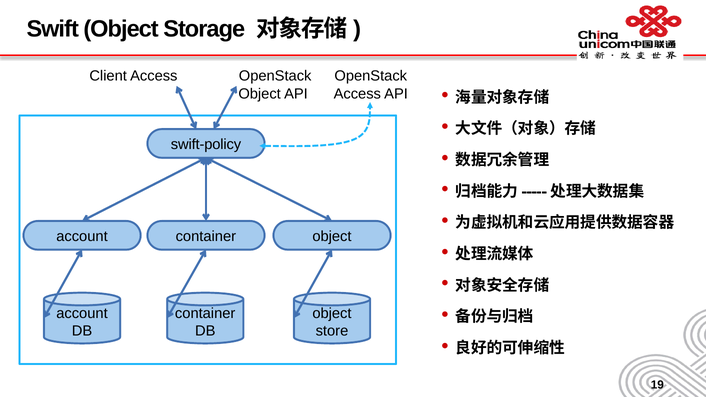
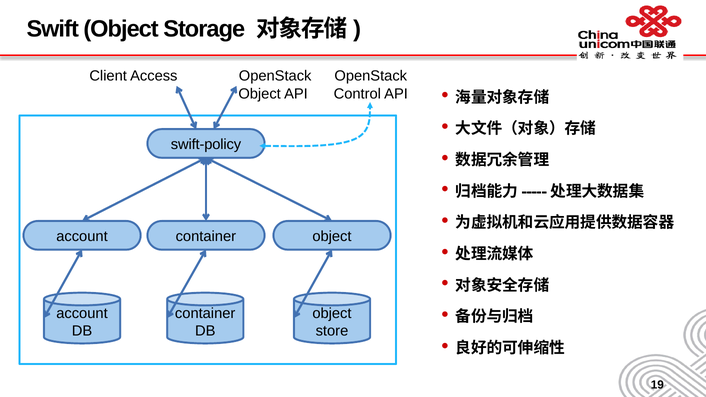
Access at (357, 94): Access -> Control
